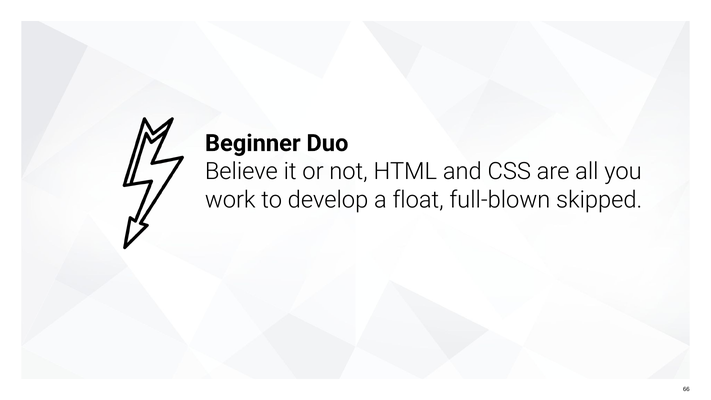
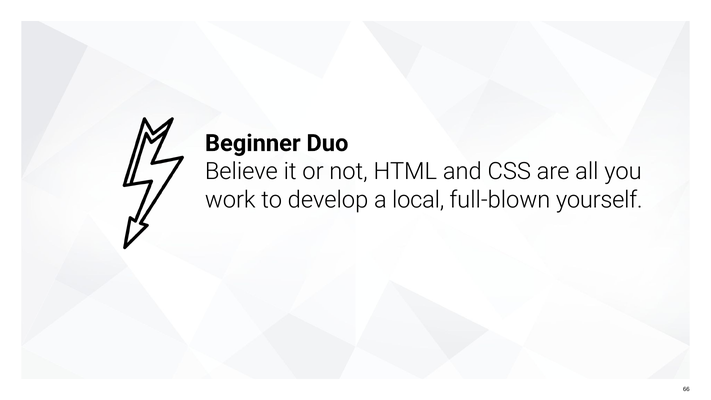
float: float -> local
skipped: skipped -> yourself
